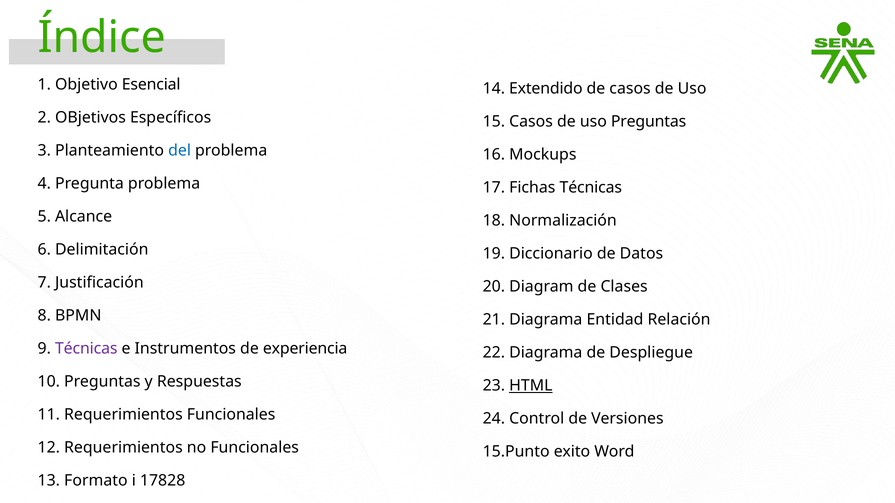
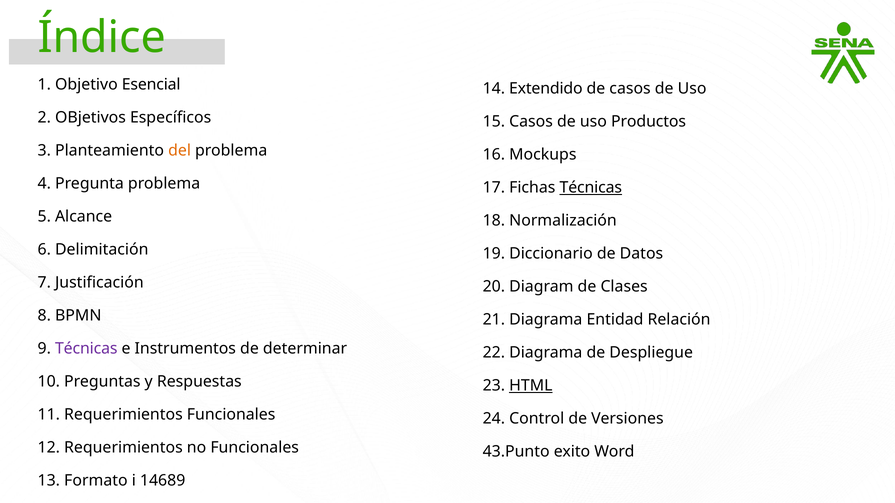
uso Preguntas: Preguntas -> Productos
del colour: blue -> orange
Técnicas at (591, 188) underline: none -> present
experiencia: experiencia -> determinar
15.Punto: 15.Punto -> 43.Punto
17828: 17828 -> 14689
